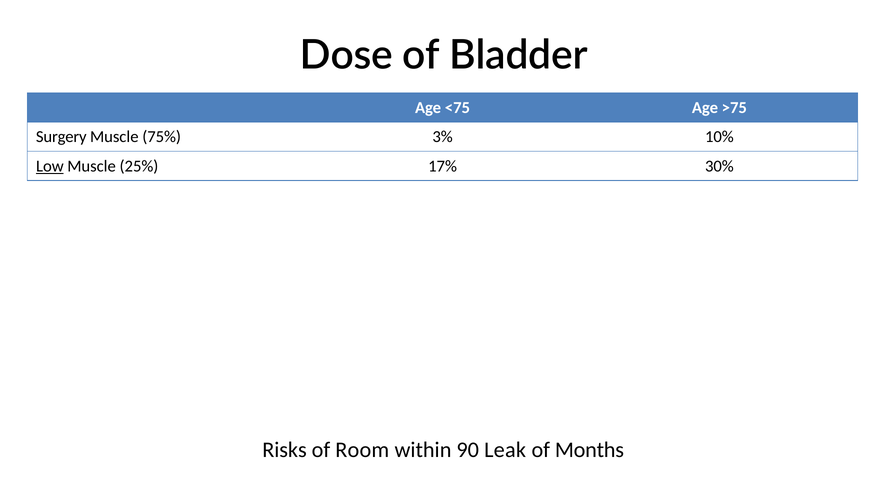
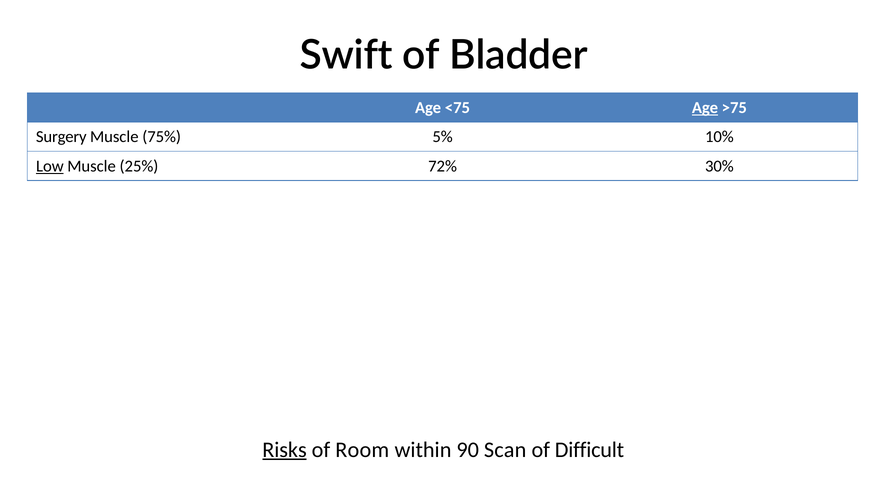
Dose: Dose -> Swift
Age at (705, 108) underline: none -> present
3%: 3% -> 5%
17%: 17% -> 72%
Risks underline: none -> present
Leak: Leak -> Scan
Months: Months -> Difficult
